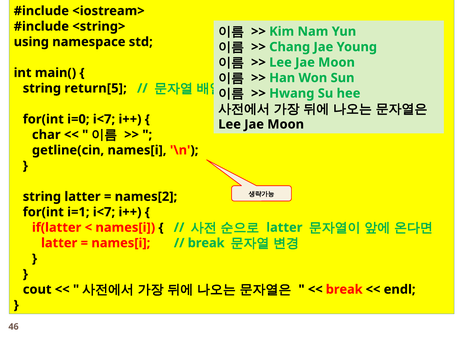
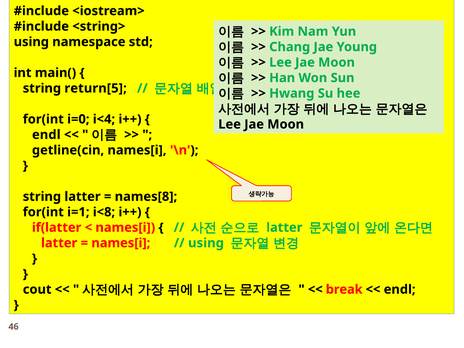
i=0 i<7: i<7 -> i<4
char at (46, 135): char -> endl
names[2: names[2 -> names[8
i=1 i<7: i<7 -> i<8
break at (206, 243): break -> using
